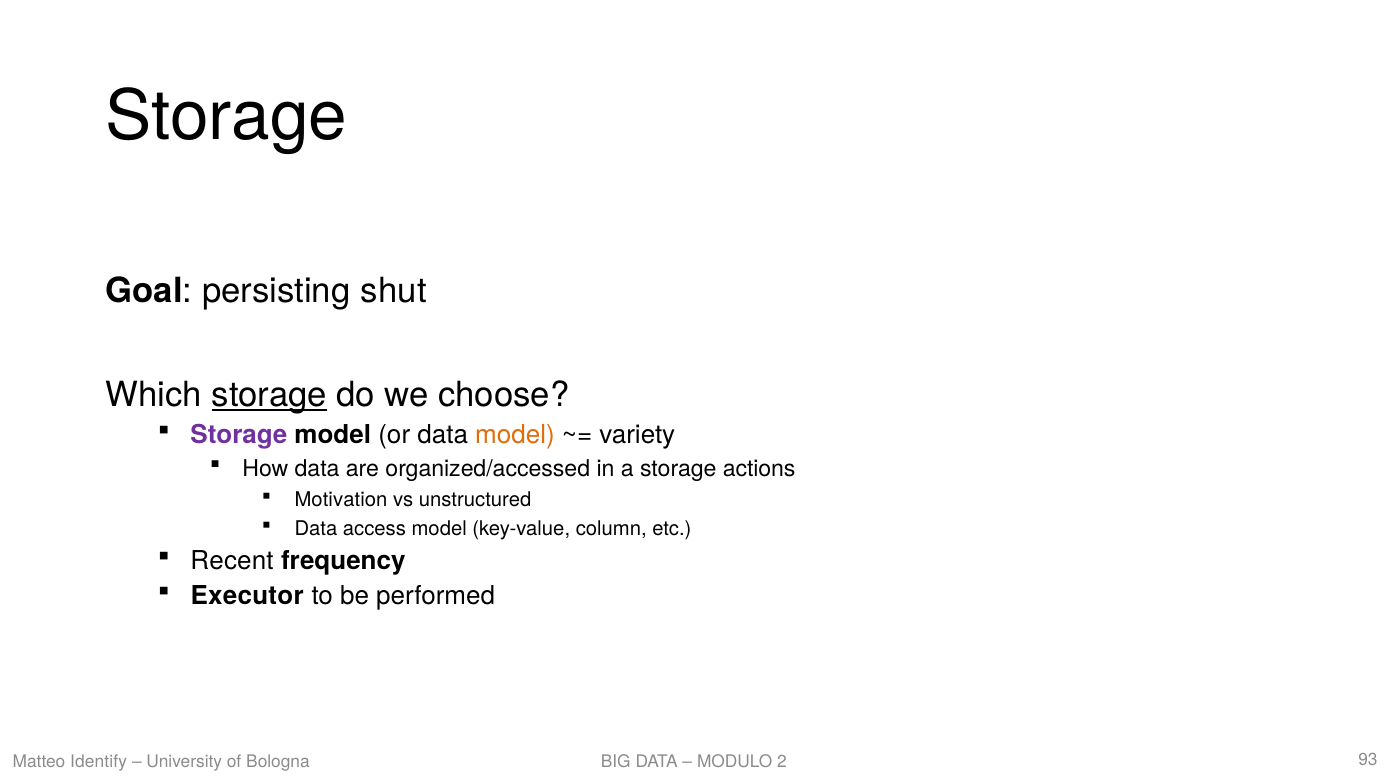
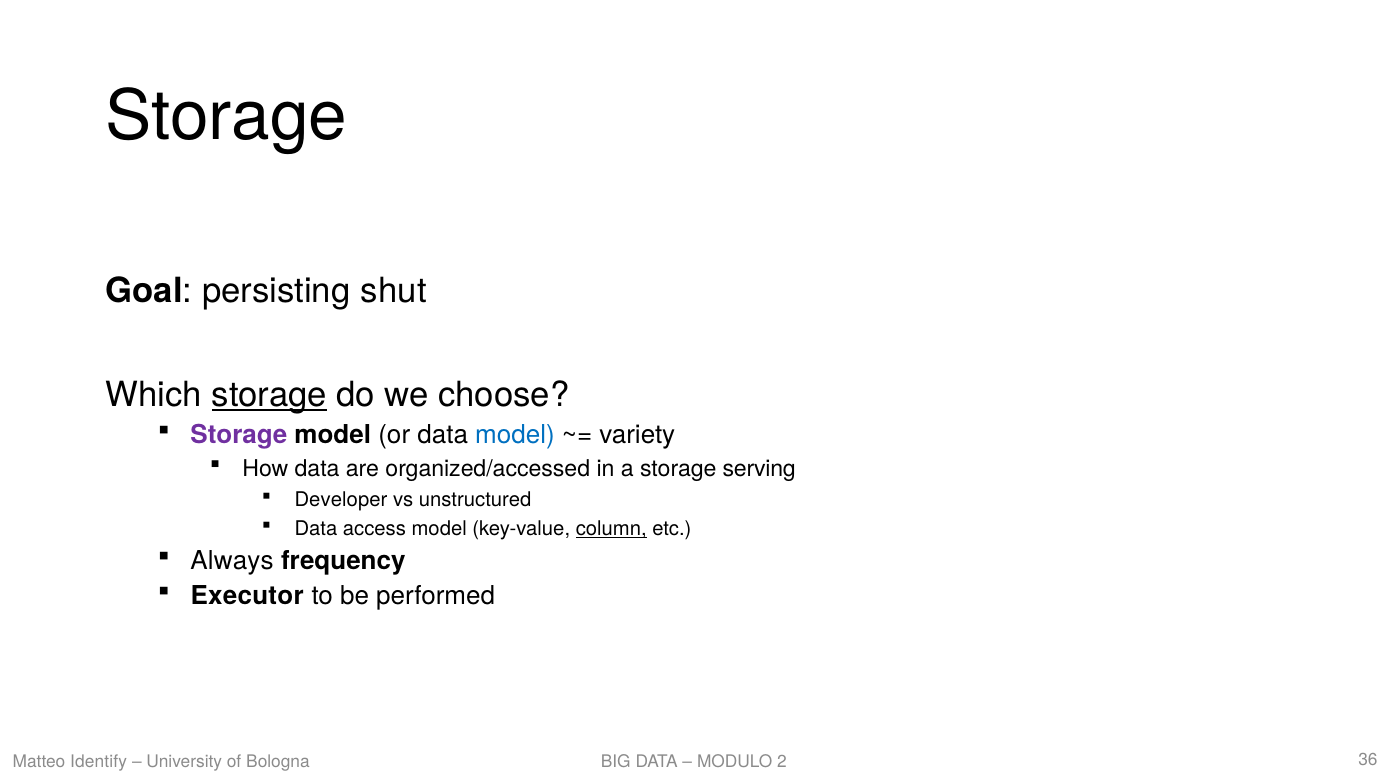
model at (515, 435) colour: orange -> blue
actions: actions -> serving
Motivation: Motivation -> Developer
column underline: none -> present
Recent: Recent -> Always
93: 93 -> 36
